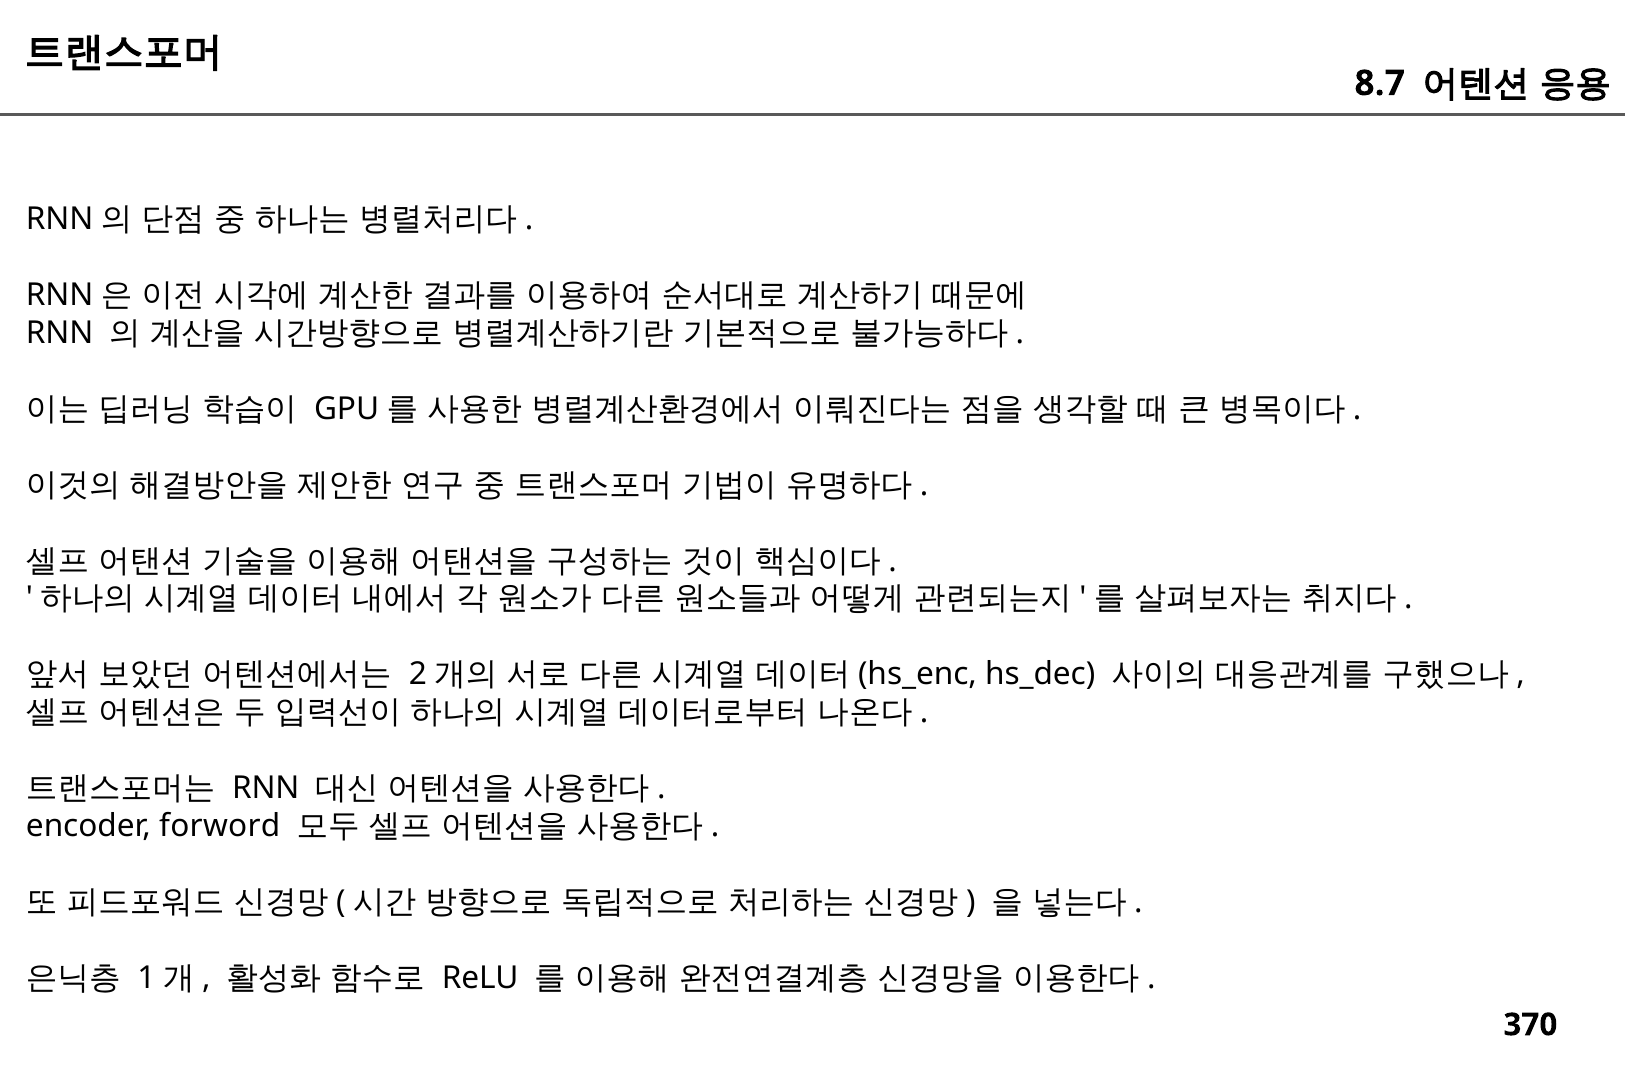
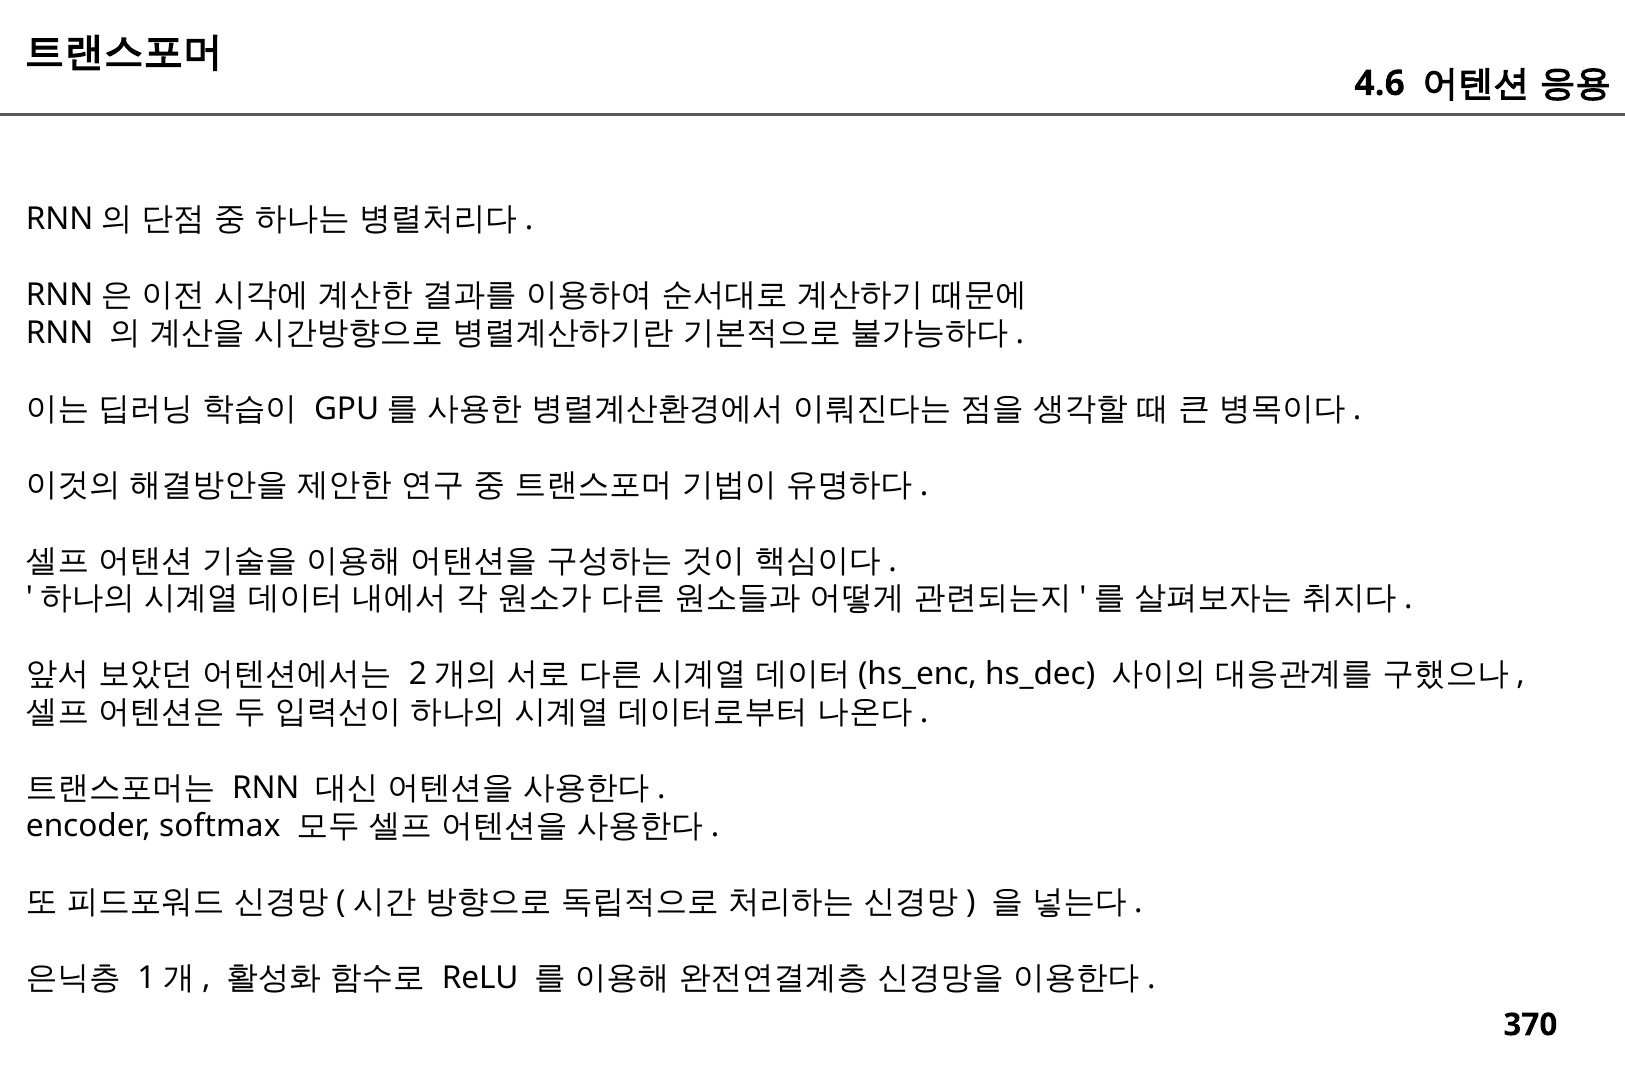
8.7: 8.7 -> 4.6
forword: forword -> softmax
